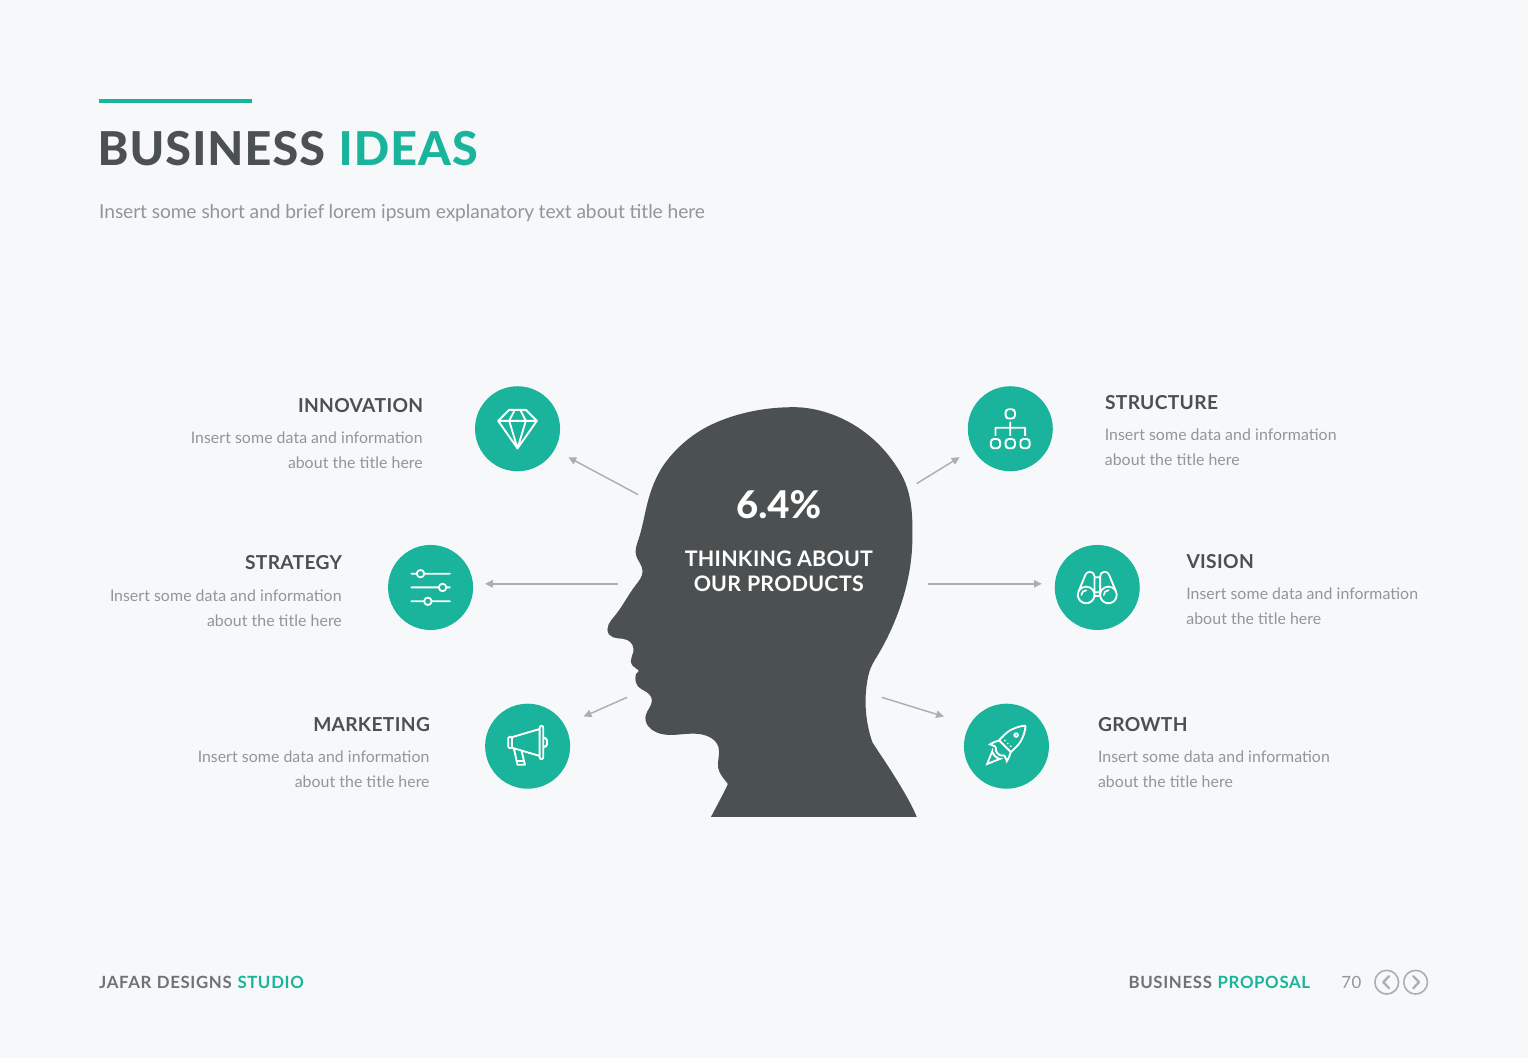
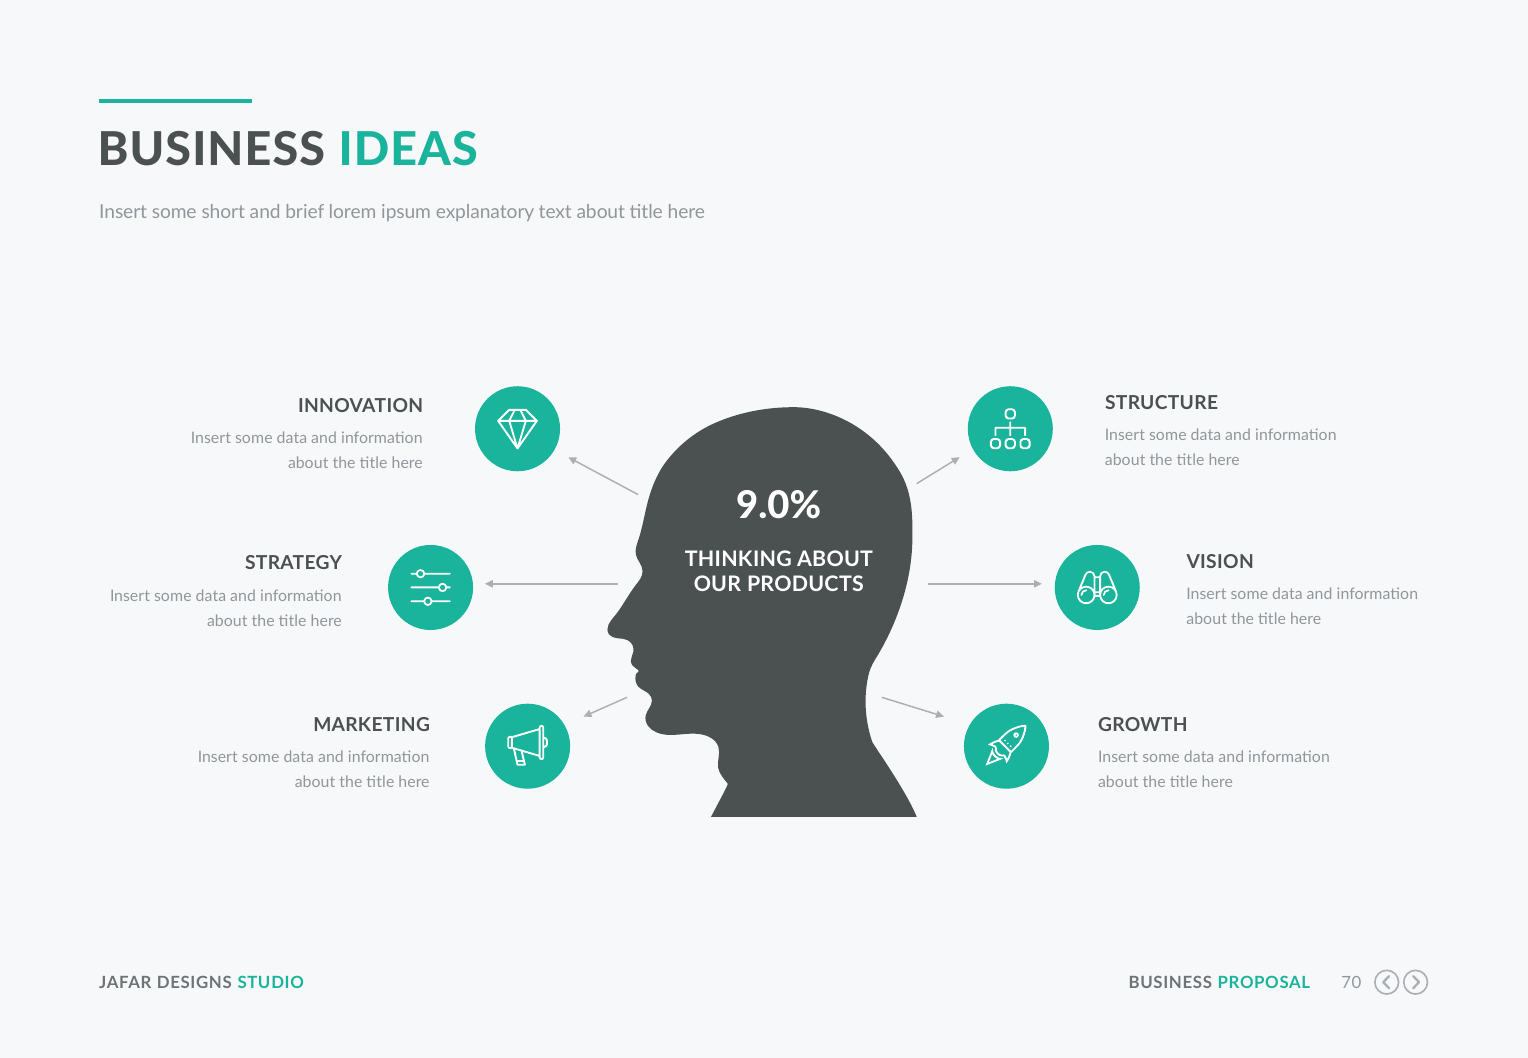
6.4%: 6.4% -> 9.0%
